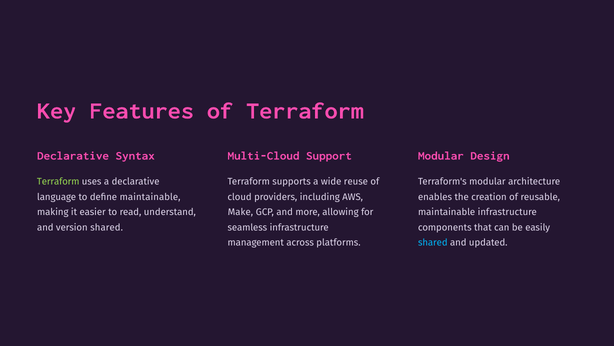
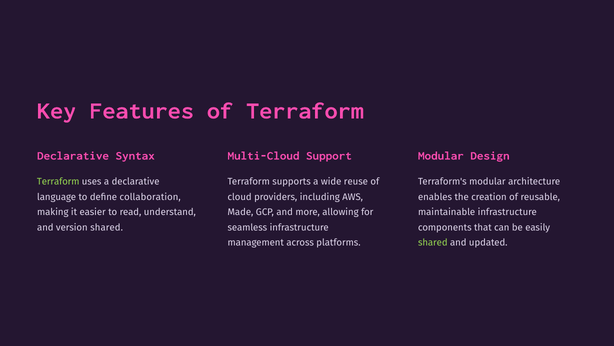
define maintainable: maintainable -> collaboration
Make: Make -> Made
shared at (433, 242) colour: light blue -> light green
